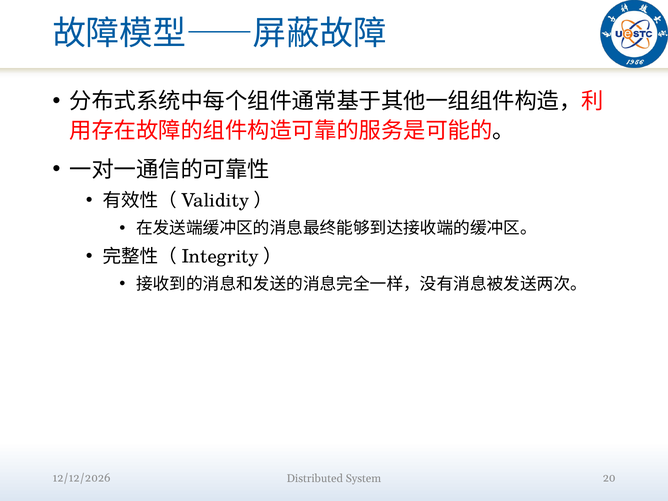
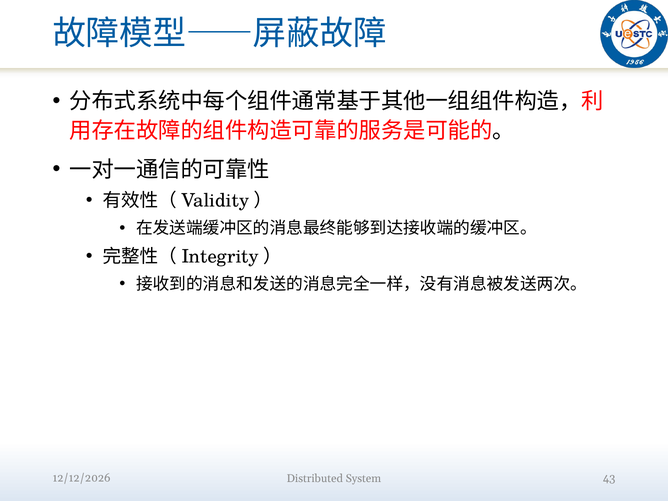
20: 20 -> 43
